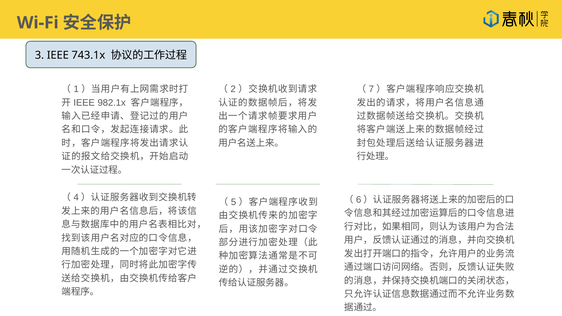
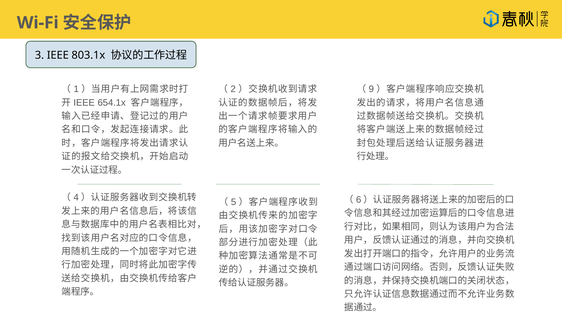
743.1x: 743.1x -> 803.1x
7: 7 -> 9
982.1x: 982.1x -> 654.1x
